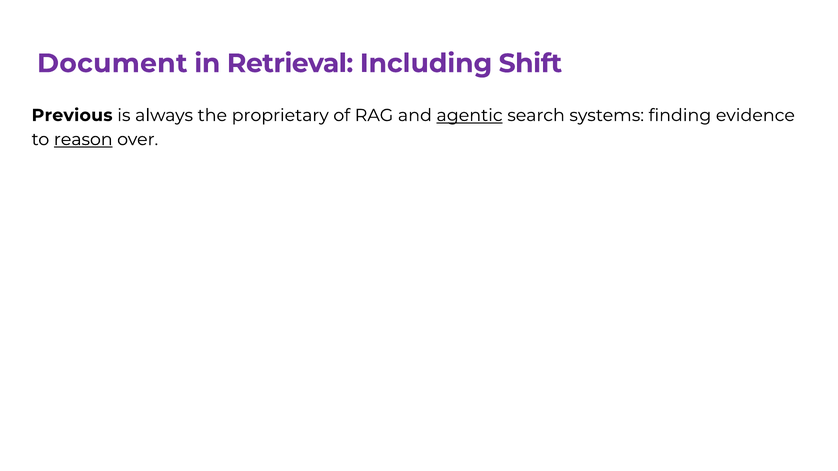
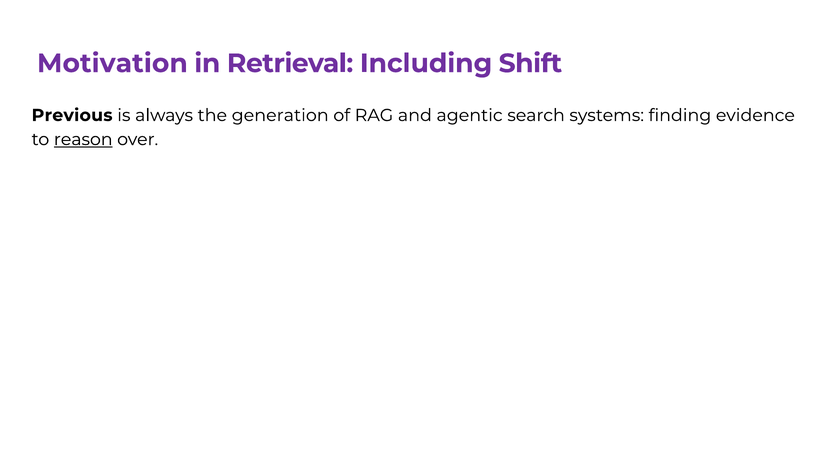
Document: Document -> Motivation
proprietary: proprietary -> generation
agentic underline: present -> none
